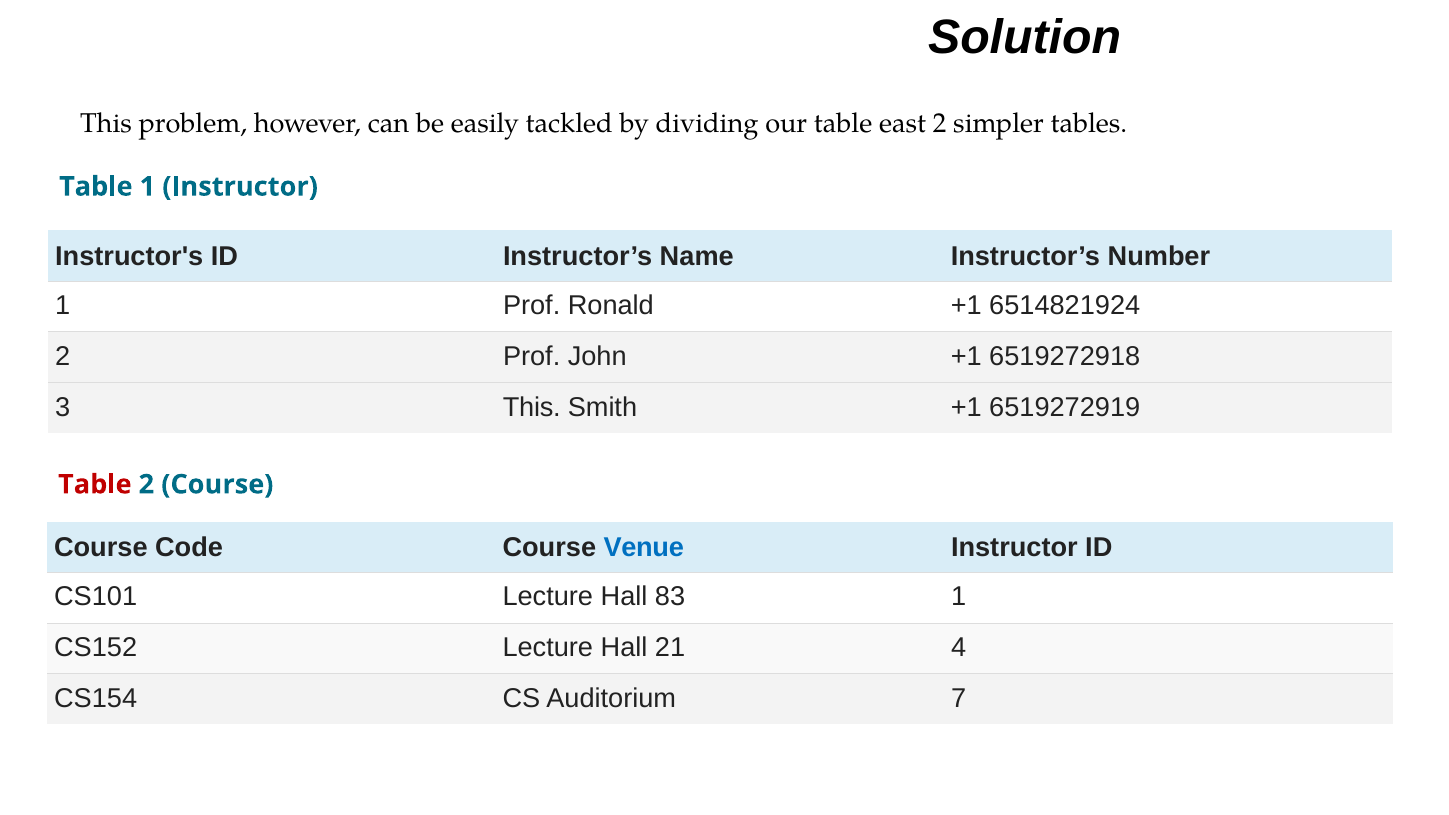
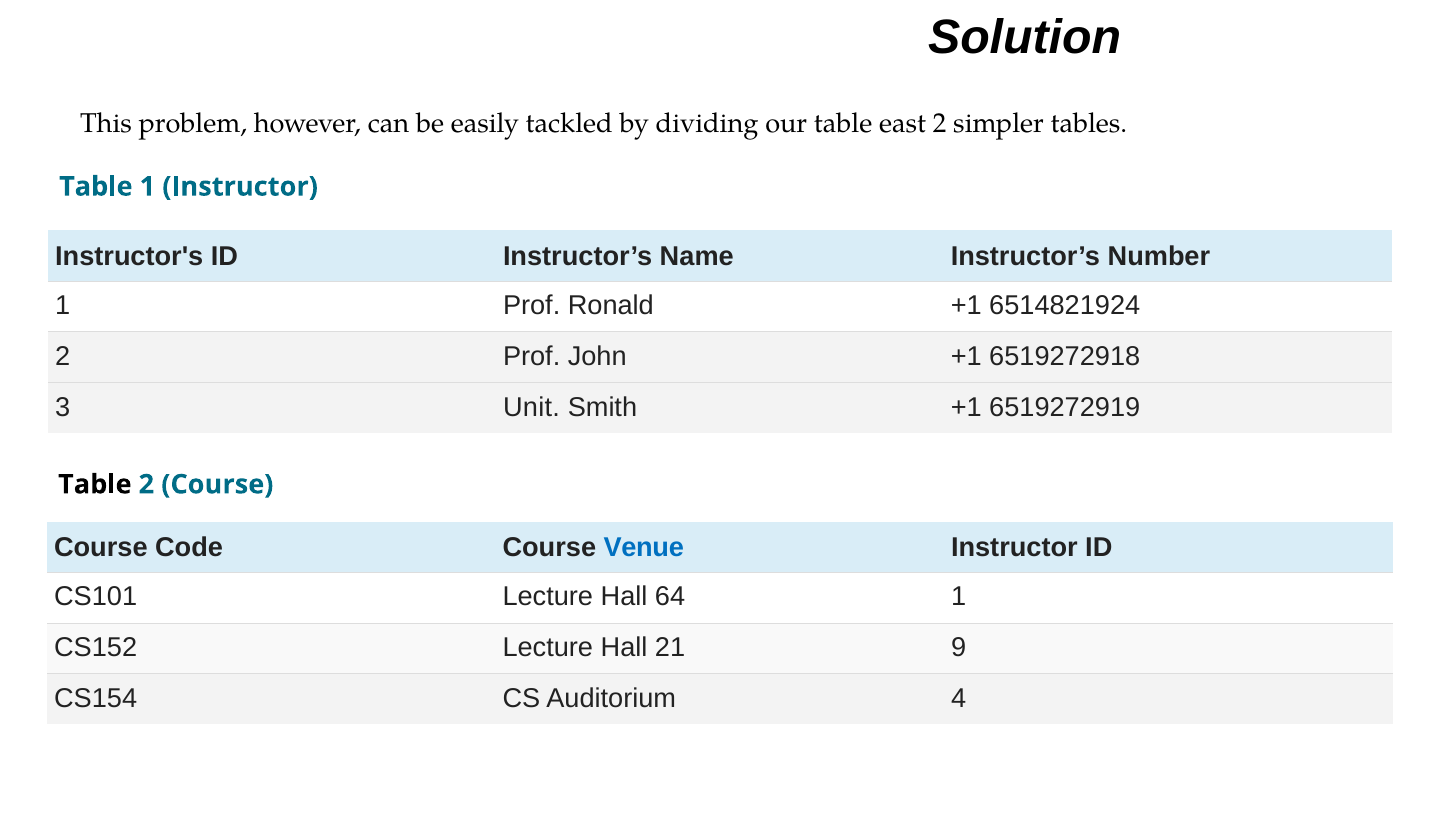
3 This: This -> Unit
Table at (95, 484) colour: red -> black
83: 83 -> 64
4: 4 -> 9
7: 7 -> 4
